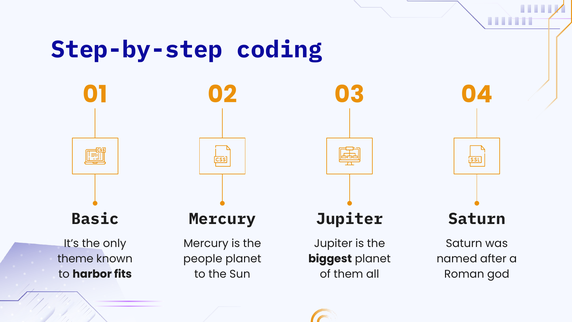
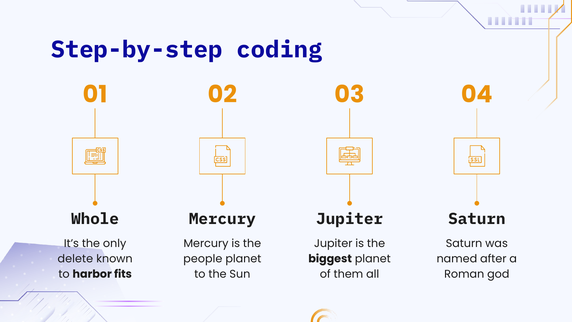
Basic: Basic -> Whole
theme: theme -> delete
